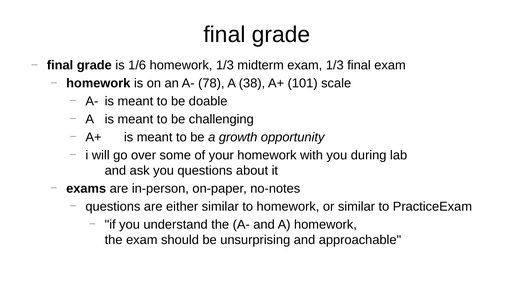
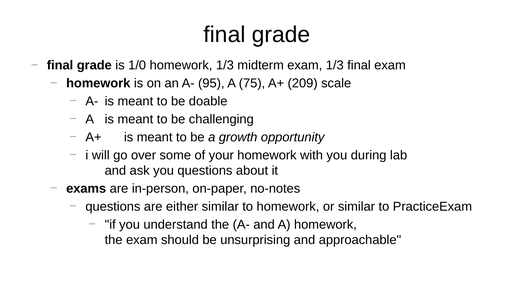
1/6: 1/6 -> 1/0
78: 78 -> 95
38: 38 -> 75
101: 101 -> 209
